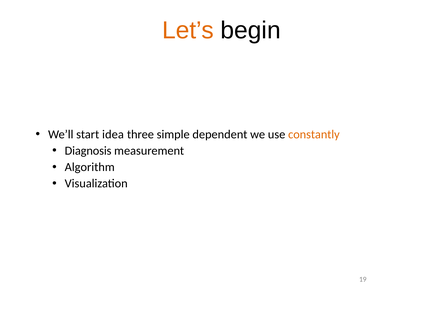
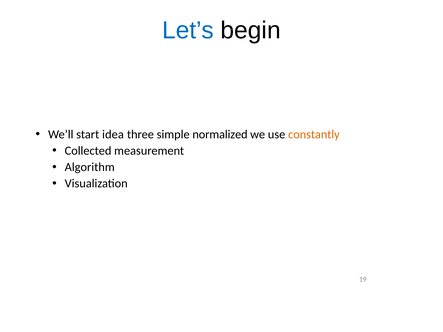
Let’s colour: orange -> blue
dependent: dependent -> normalized
Diagnosis: Diagnosis -> Collected
